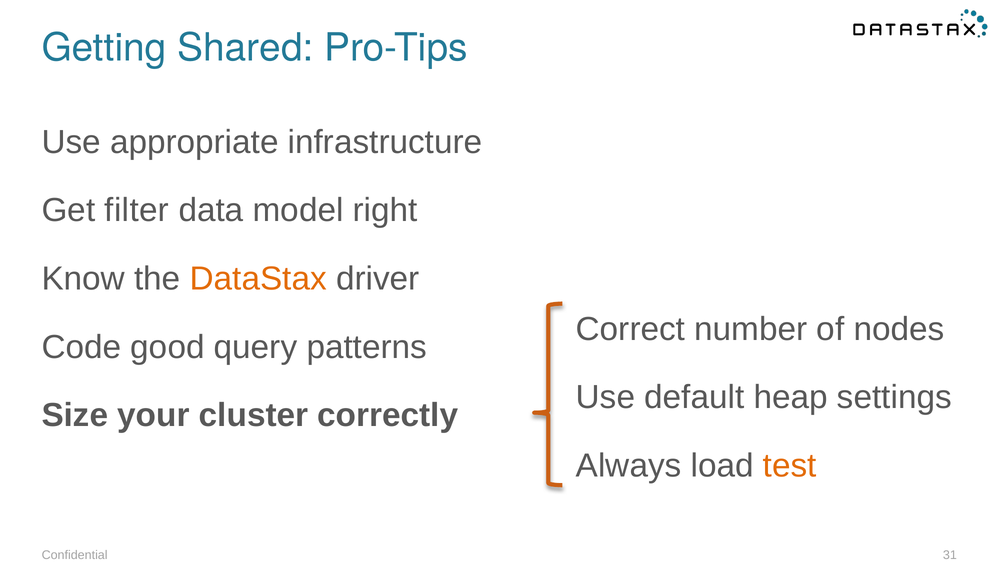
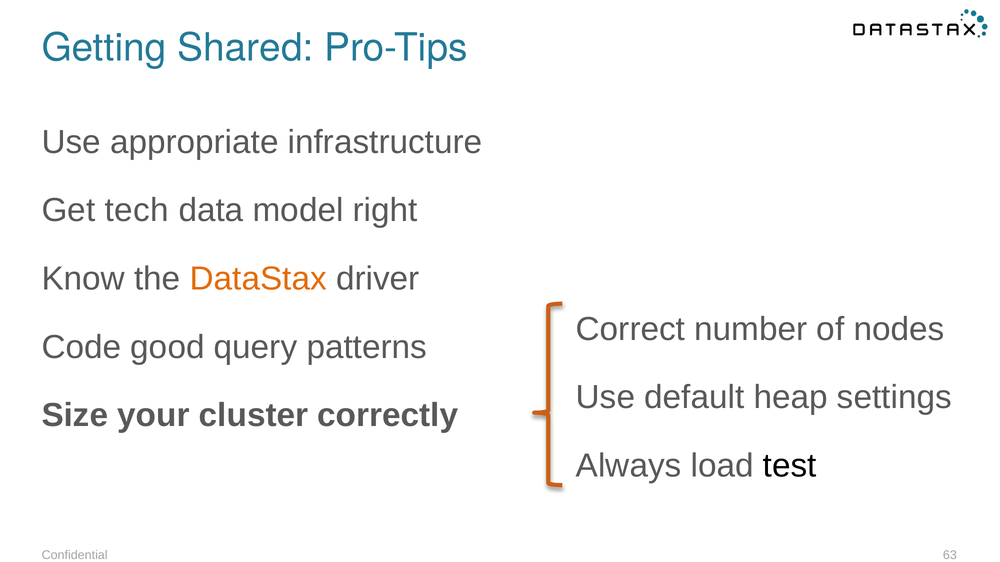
filter: filter -> tech
test colour: orange -> black
31: 31 -> 63
